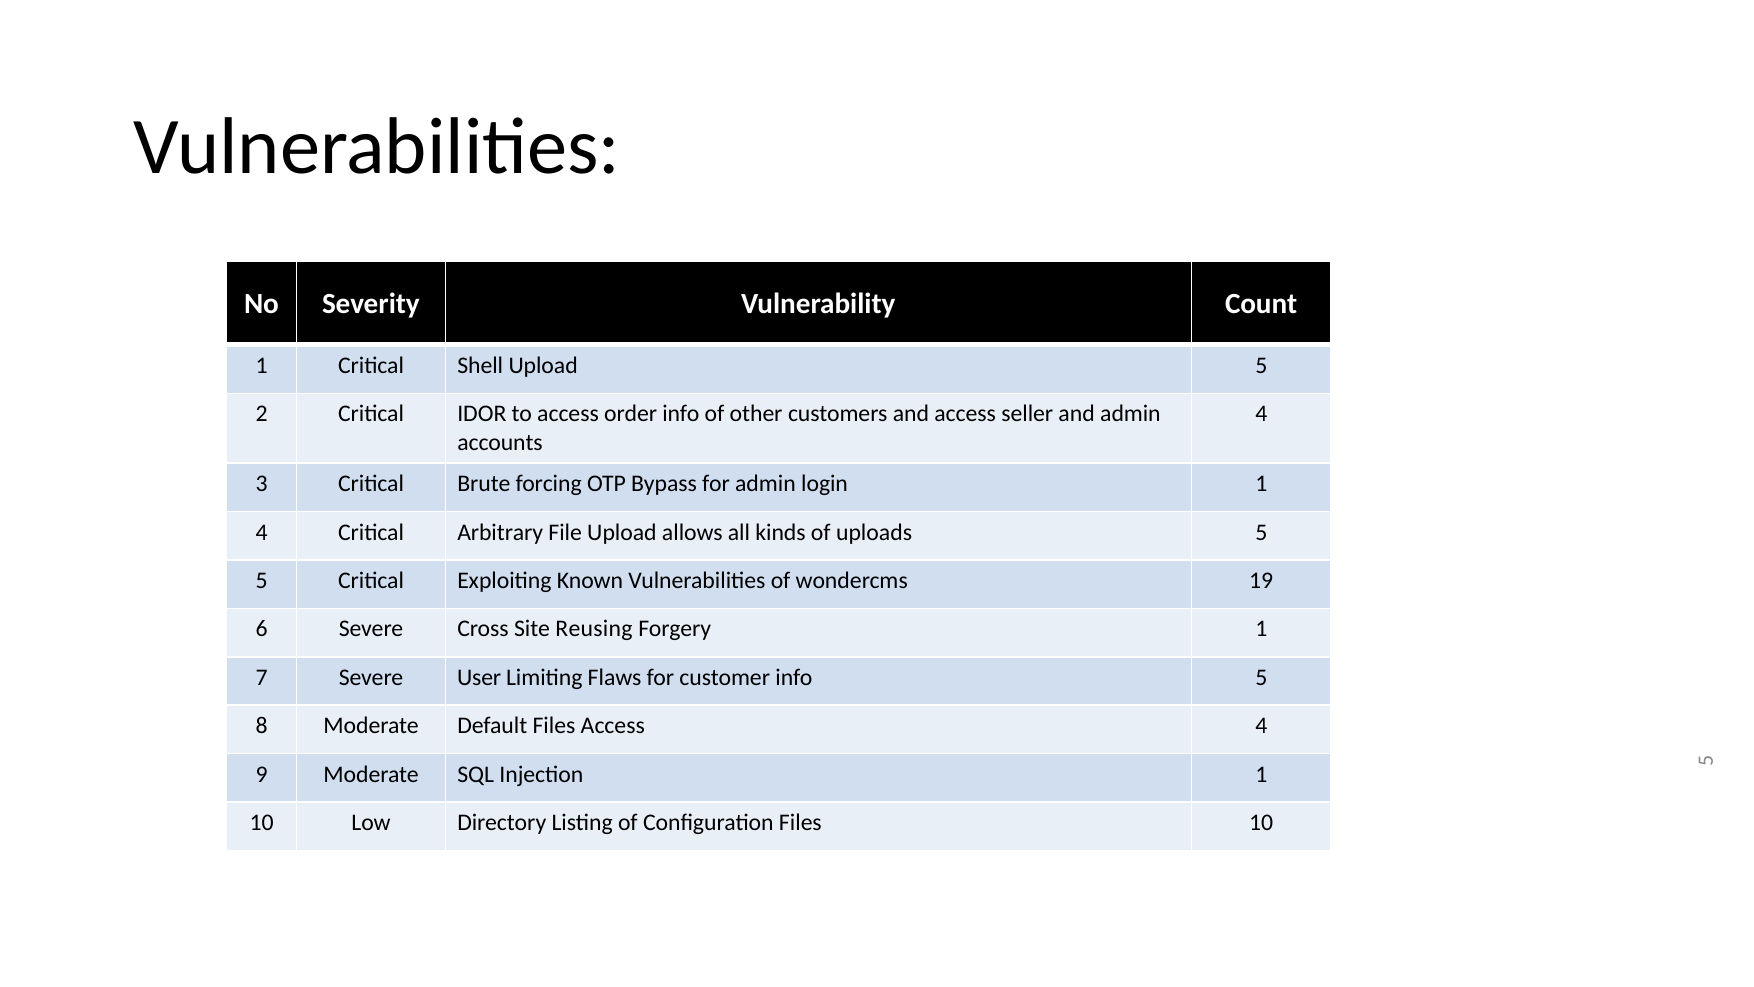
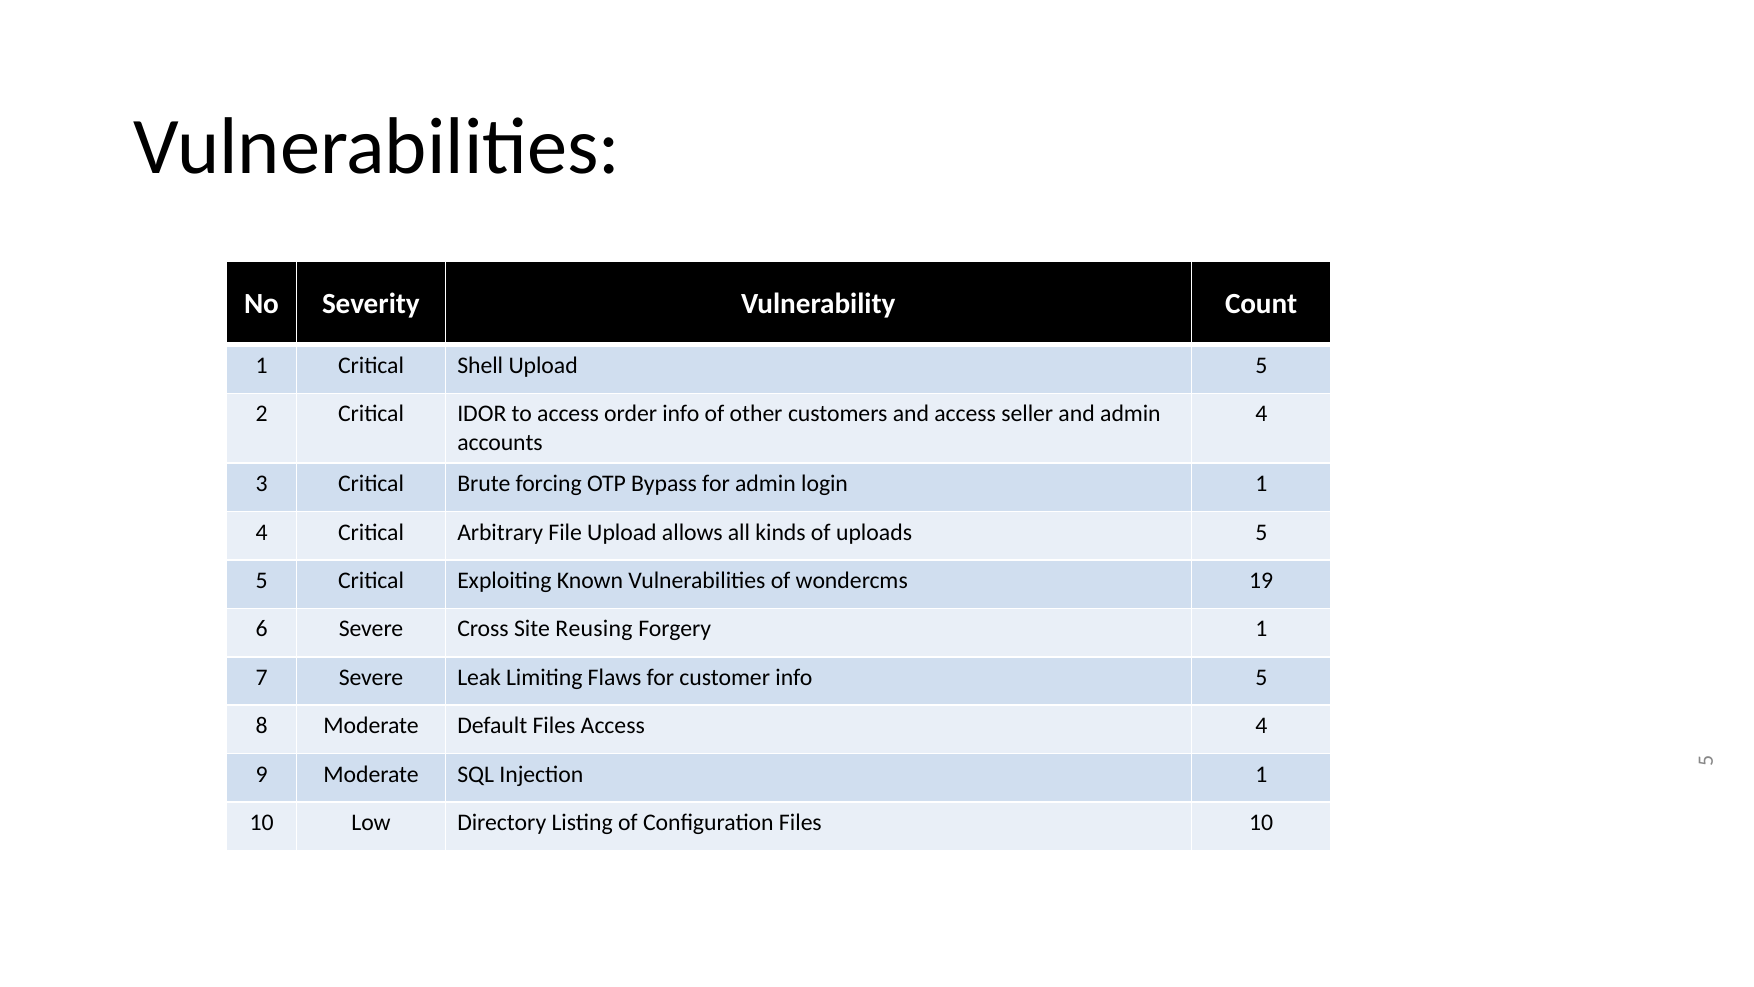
User: User -> Leak
